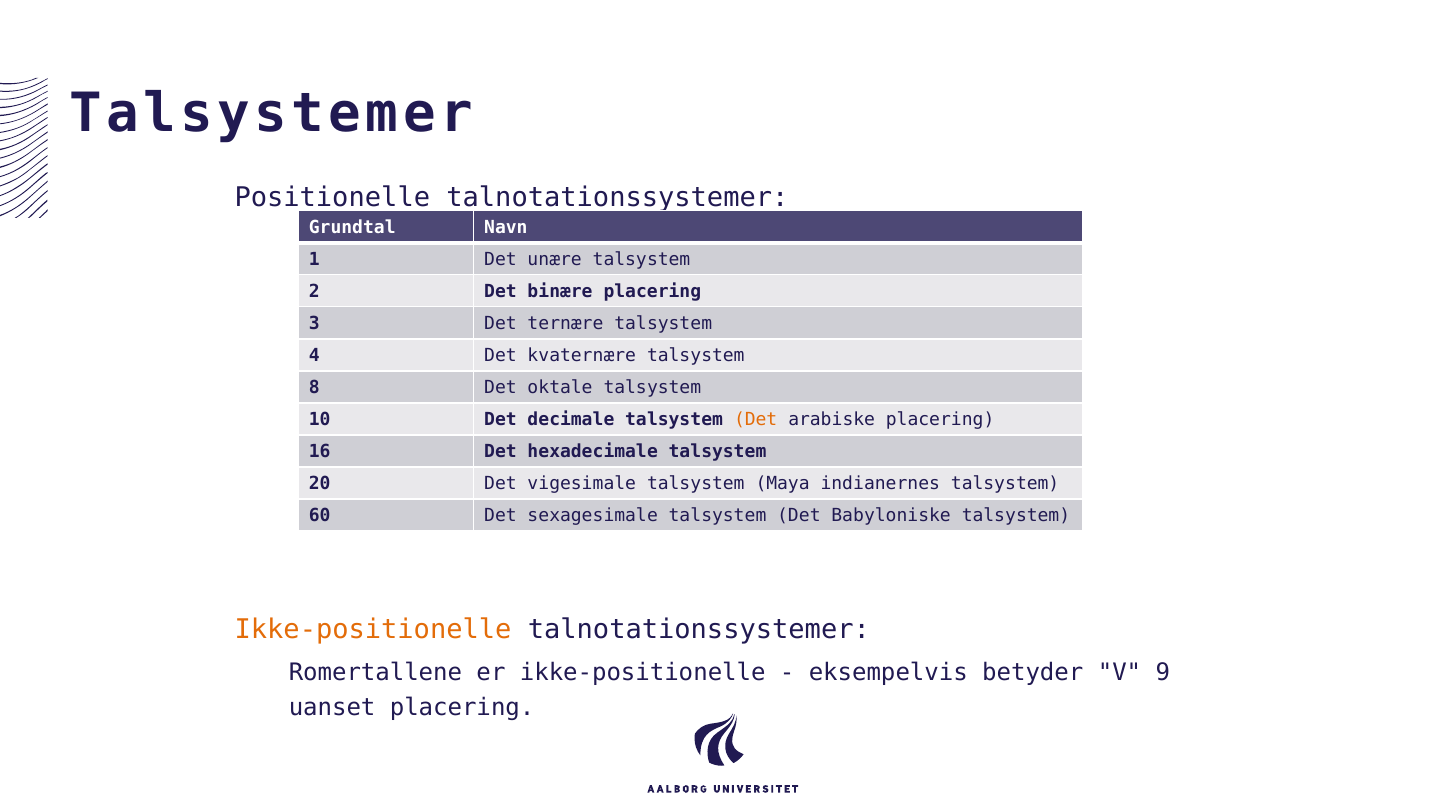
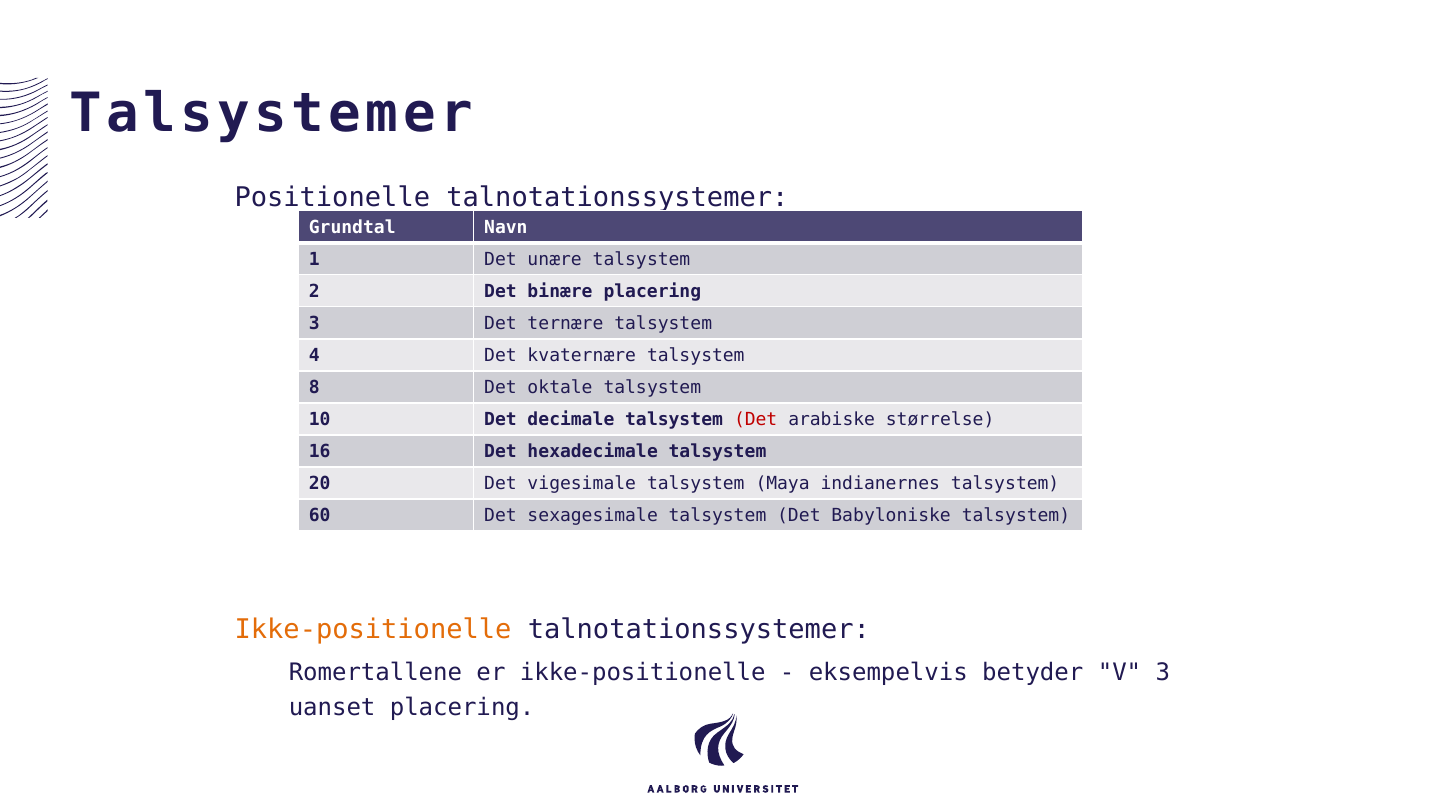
Det at (756, 419) colour: orange -> red
arabiske placering: placering -> størrelse
V 9: 9 -> 3
